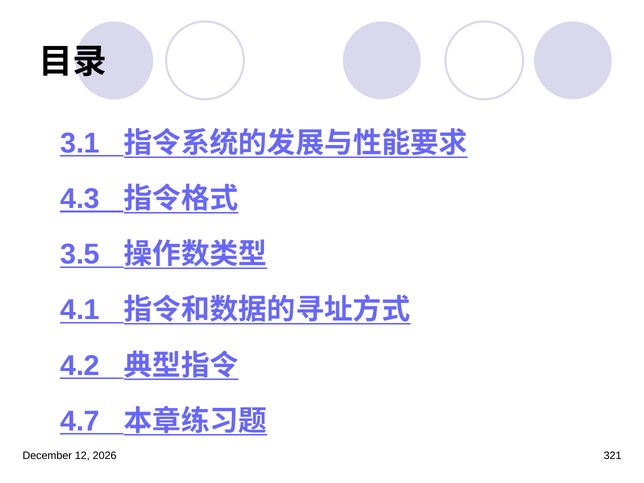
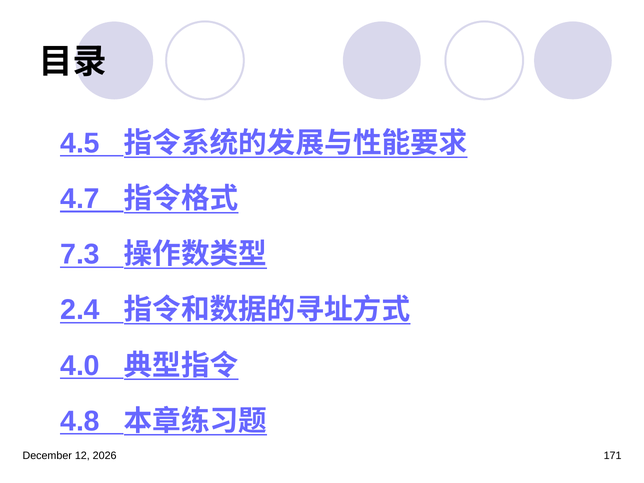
3.1: 3.1 -> 4.5
4.3: 4.3 -> 4.7
3.5: 3.5 -> 7.3
4.1: 4.1 -> 2.4
4.2: 4.2 -> 4.0
4.7: 4.7 -> 4.8
321: 321 -> 171
